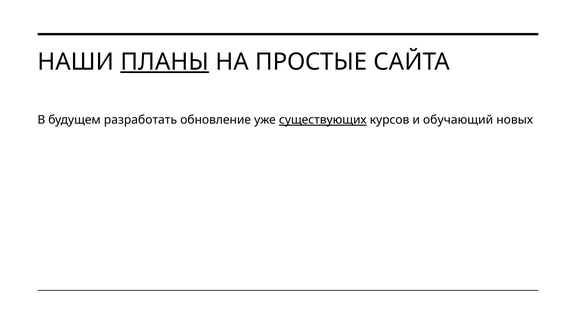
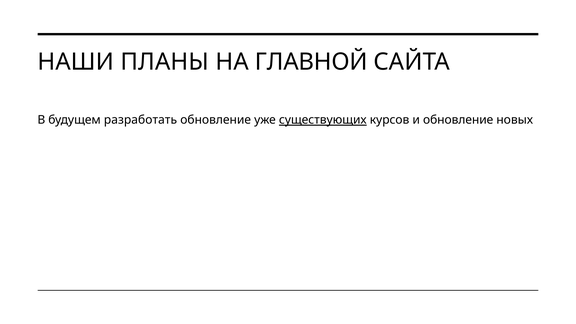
ПЛАНЫ underline: present -> none
ПРОСТЫЕ: ПРОСТЫЕ -> ГЛАВНОЙ
и обучающий: обучающий -> обновление
